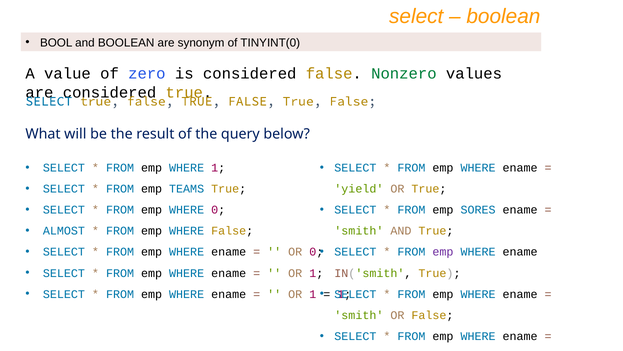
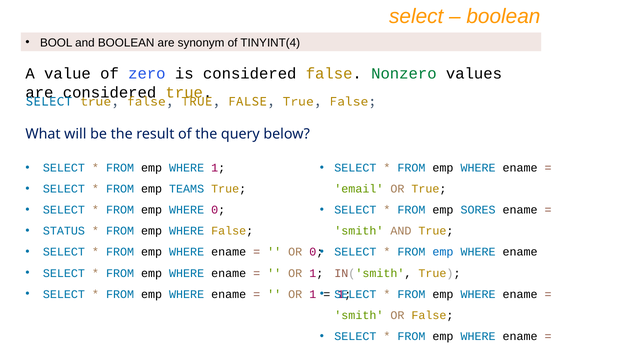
TINYINT(0: TINYINT(0 -> TINYINT(4
yield: yield -> email
ALMOST: ALMOST -> STATUS
emp at (443, 252) colour: purple -> blue
